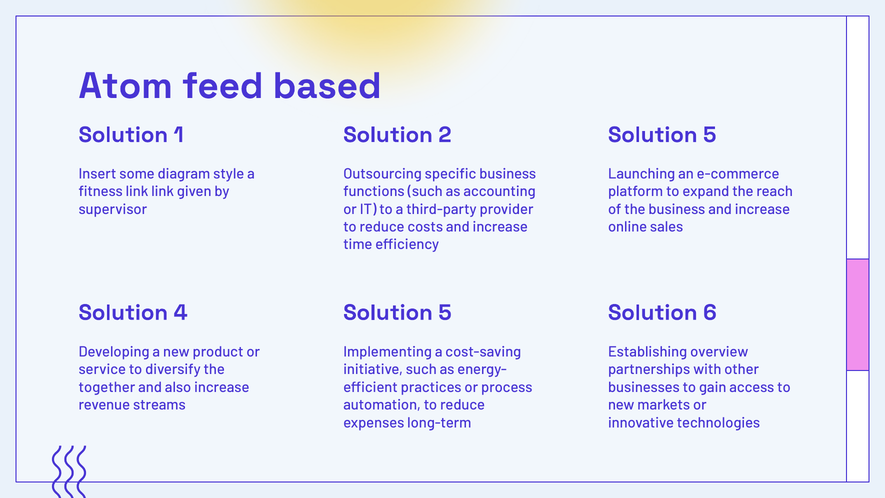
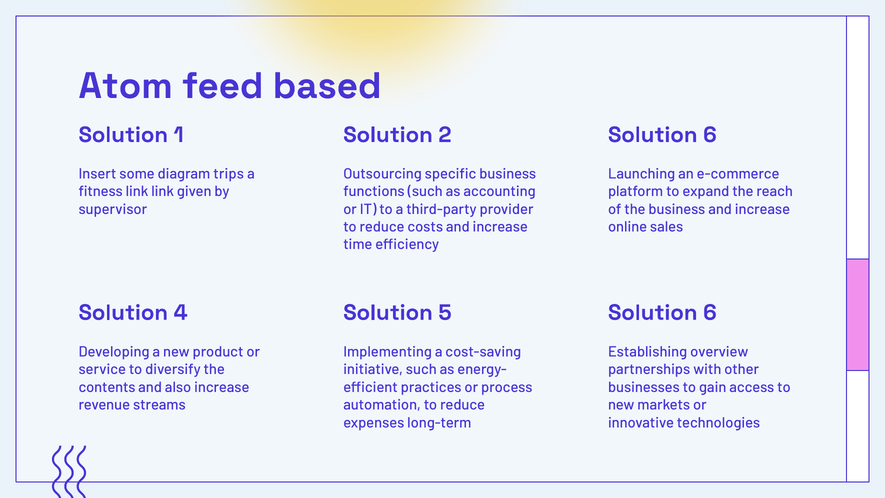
2 Solution 5: 5 -> 6
style: style -> trips
together: together -> contents
